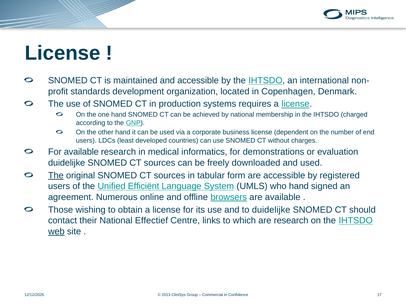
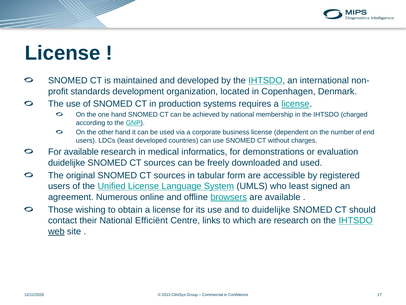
and accessible: accessible -> developed
The at (56, 175) underline: present -> none
Unified Efficiënt: Efficiënt -> License
who hand: hand -> least
Effectief: Effectief -> Efficiënt
